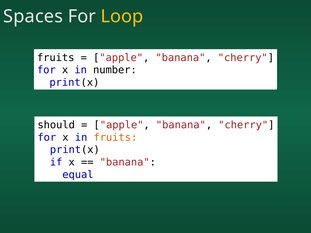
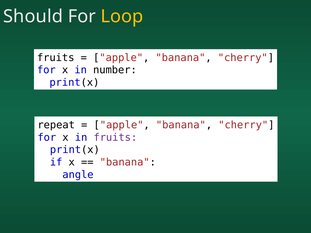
Spaces: Spaces -> Should
should: should -> repeat
fruits at (115, 138) colour: orange -> purple
equal: equal -> angle
